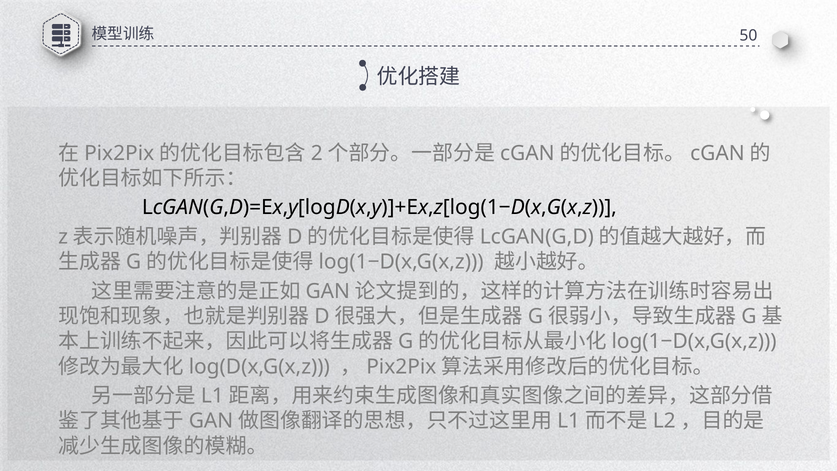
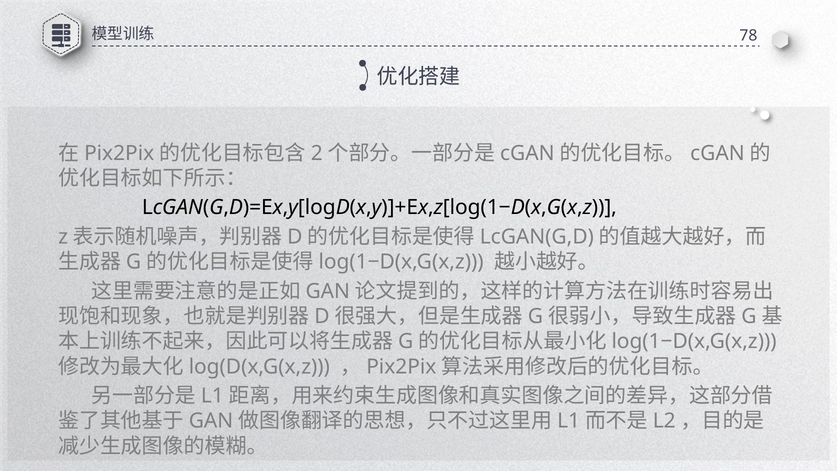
50: 50 -> 78
